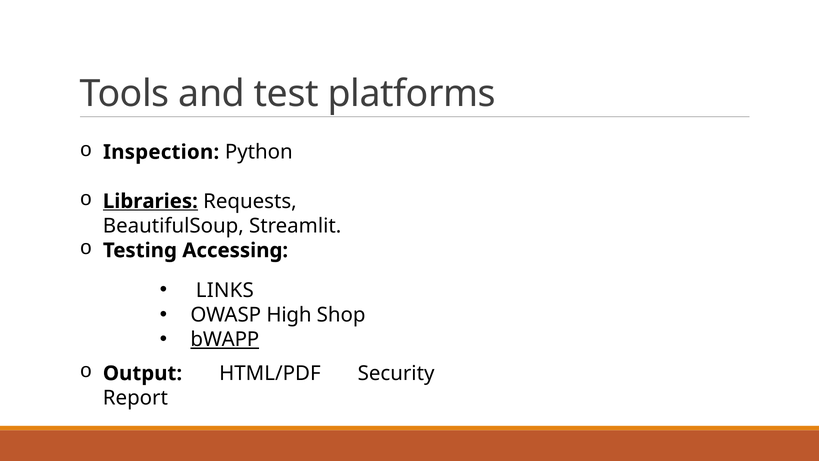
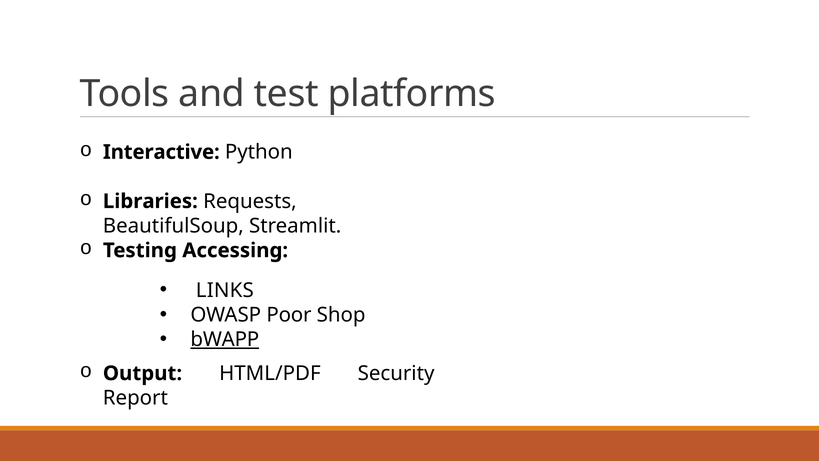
Inspection: Inspection -> Interactive
Libraries underline: present -> none
High: High -> Poor
